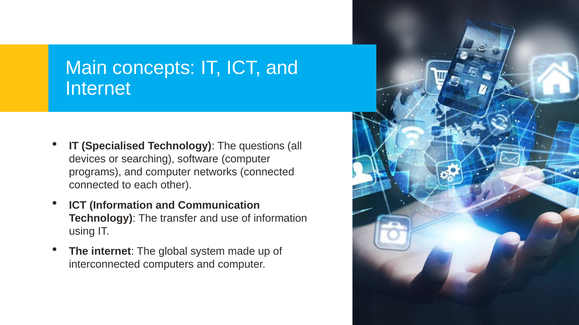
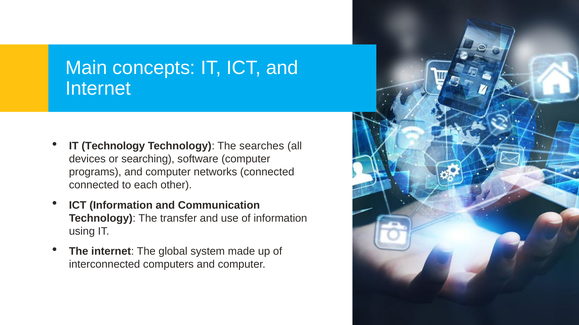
IT Specialised: Specialised -> Technology
questions: questions -> searches
